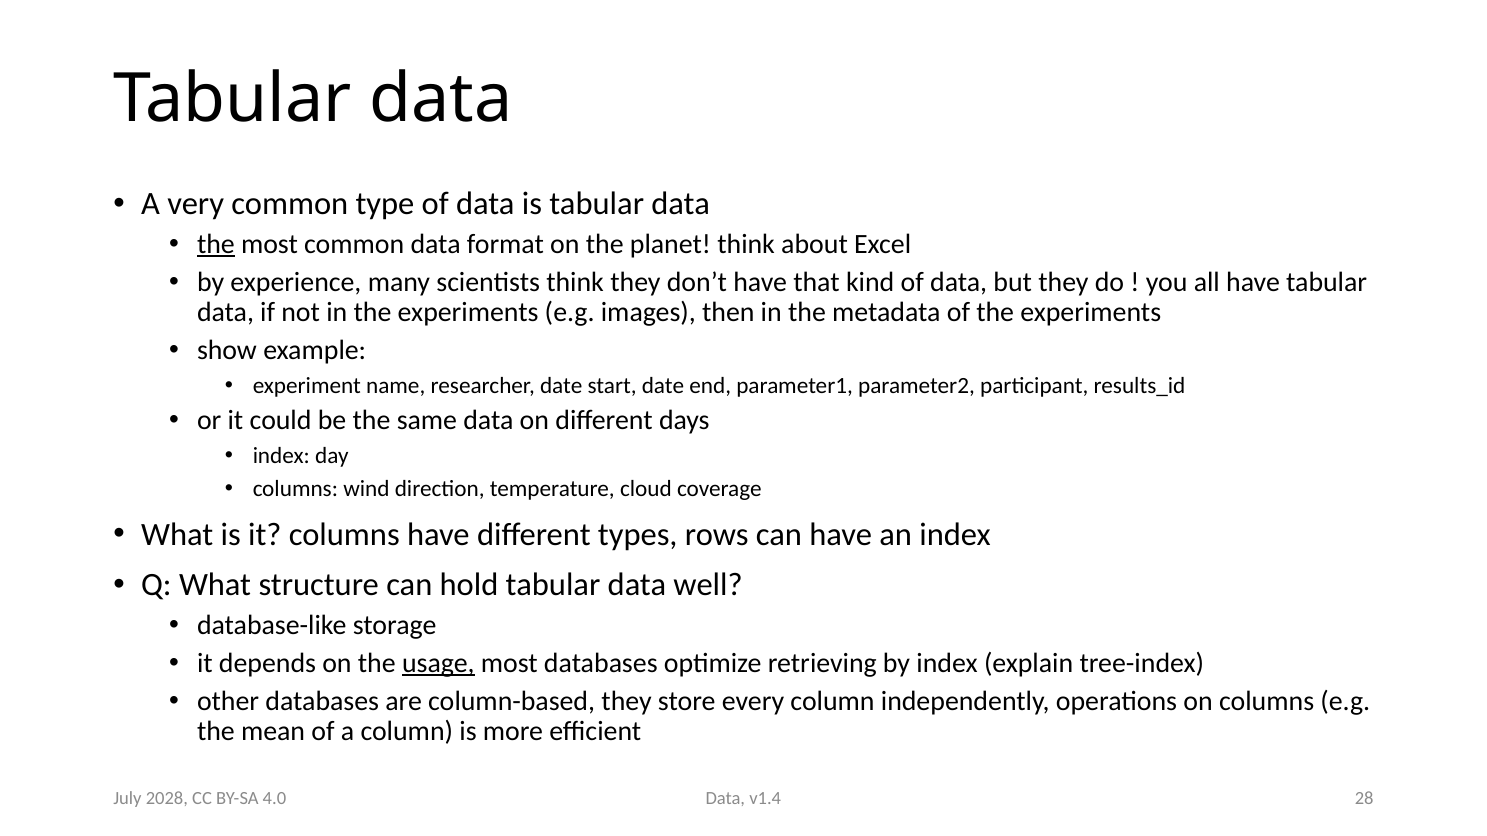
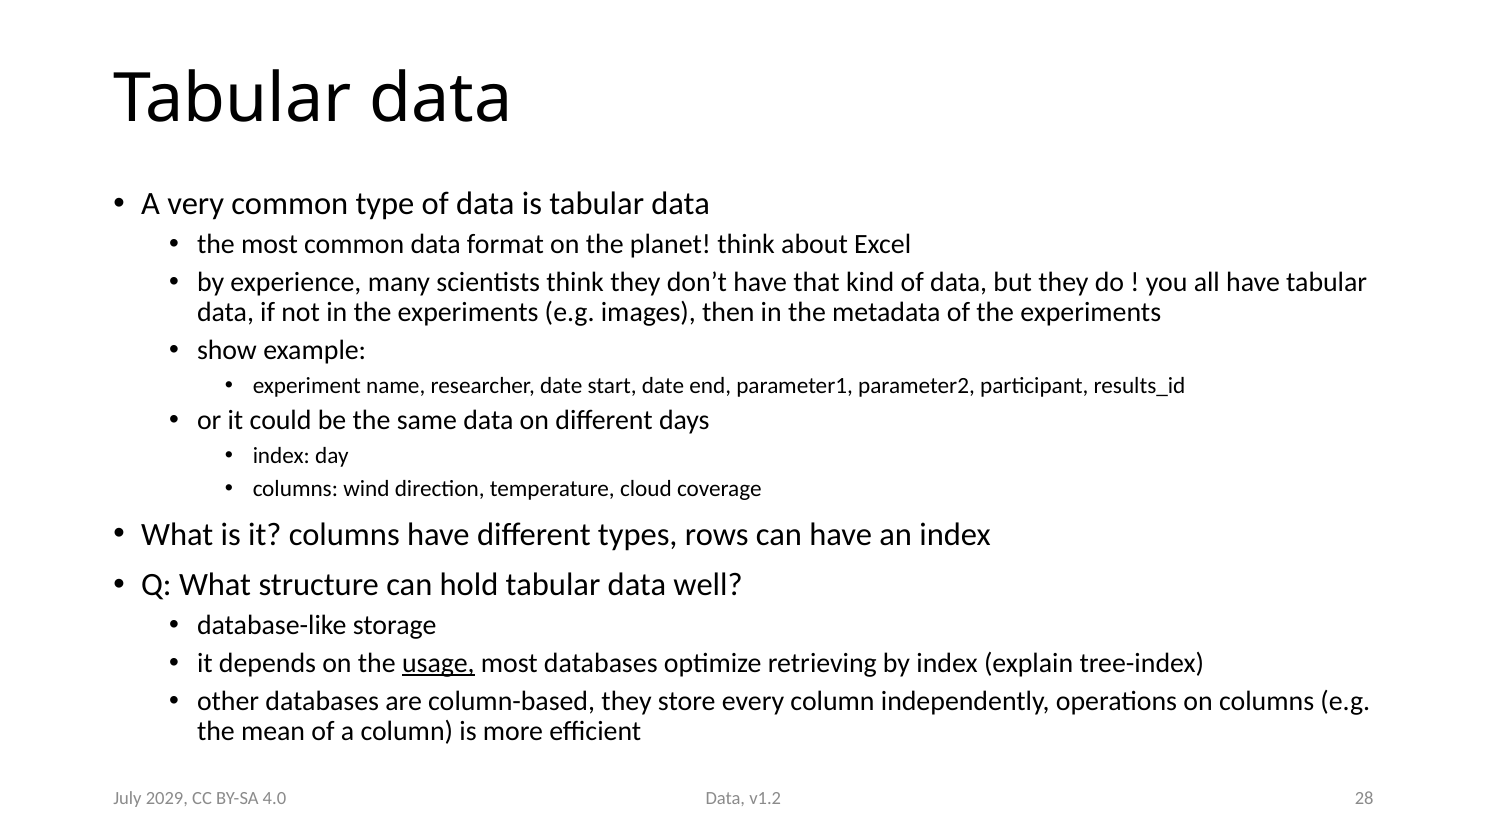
the at (216, 244) underline: present -> none
v1.4: v1.4 -> v1.2
2028: 2028 -> 2029
